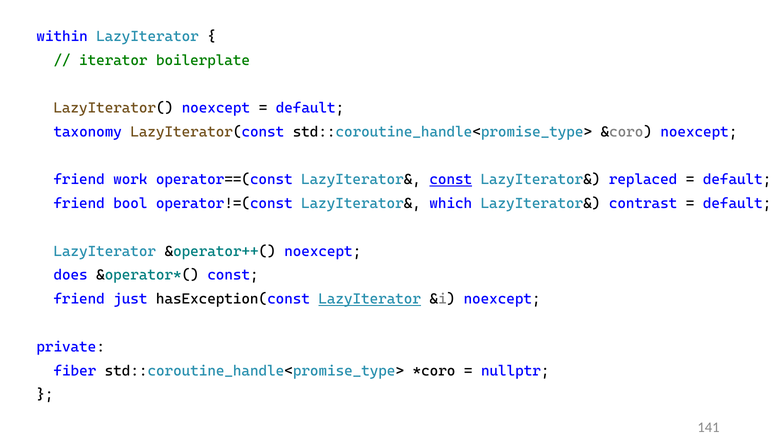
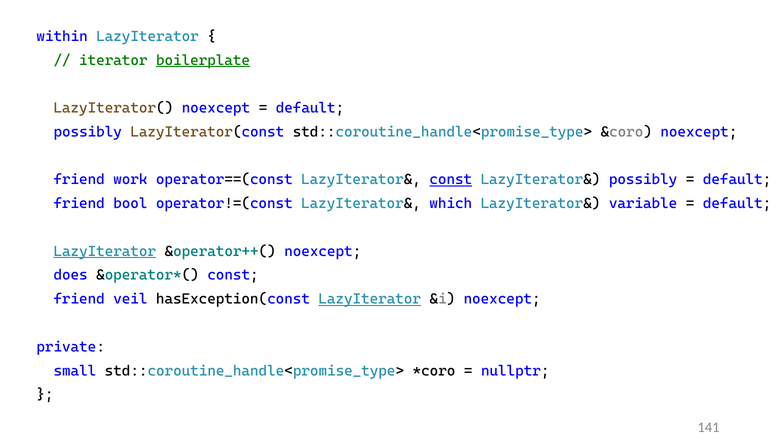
boilerplate underline: none -> present
taxonomy at (88, 132): taxonomy -> possibly
LazyIterator& replaced: replaced -> possibly
contrast: contrast -> variable
LazyIterator at (105, 251) underline: none -> present
just: just -> veil
fiber: fiber -> small
